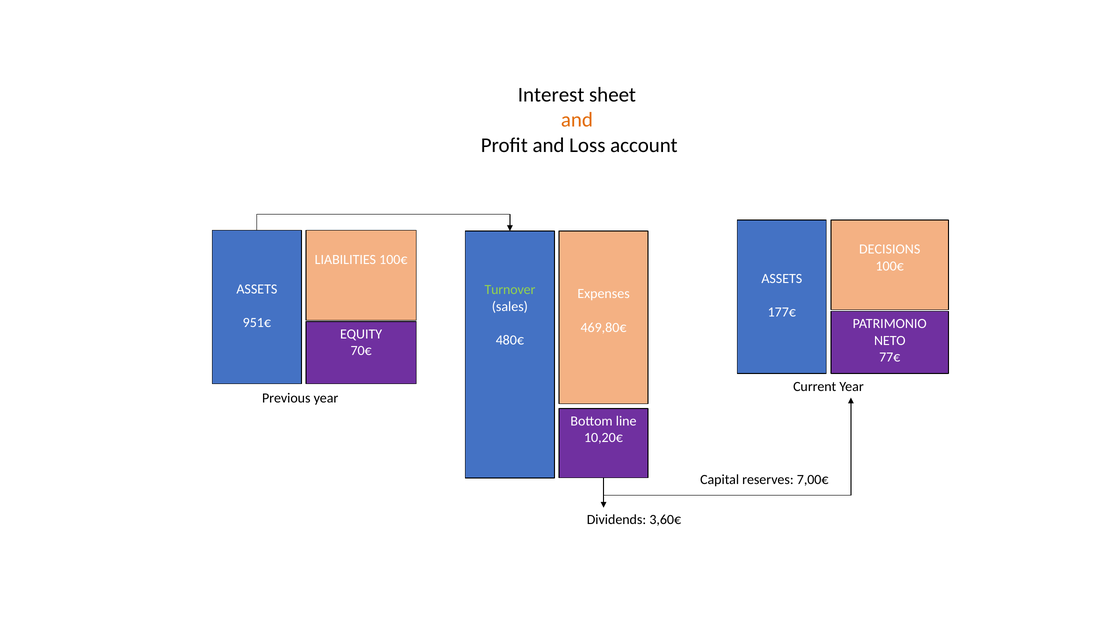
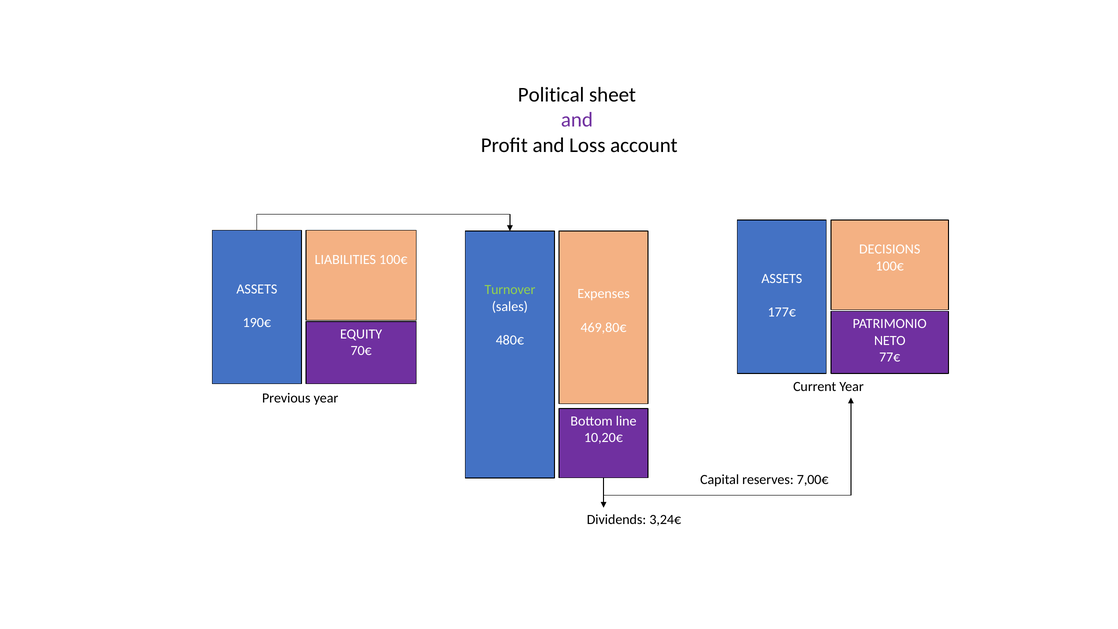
Interest: Interest -> Political
and at (577, 120) colour: orange -> purple
951€: 951€ -> 190€
3,60€: 3,60€ -> 3,24€
